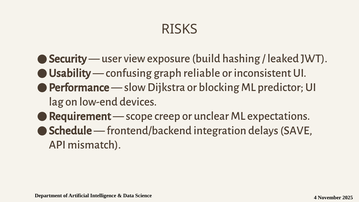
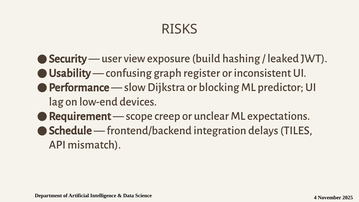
reliable: reliable -> register
SAVE: SAVE -> TILES
